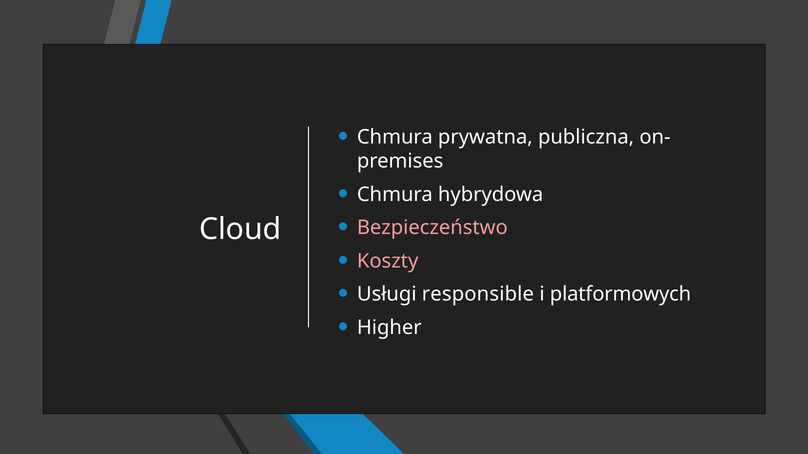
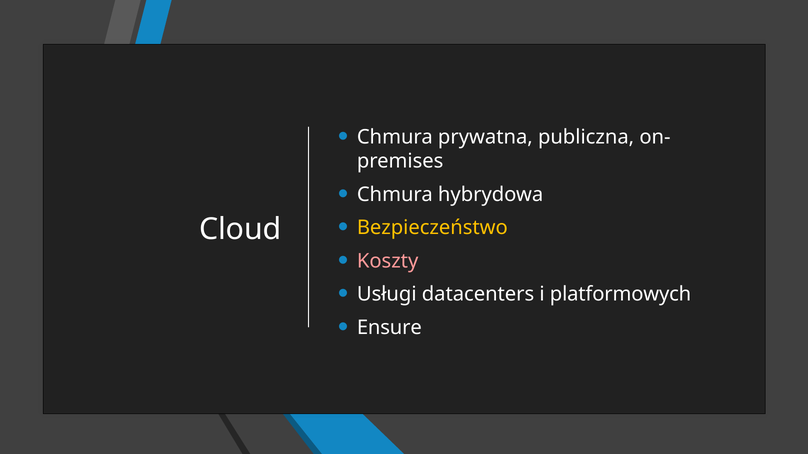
Bezpieczeństwo colour: pink -> yellow
responsible: responsible -> datacenters
Higher: Higher -> Ensure
